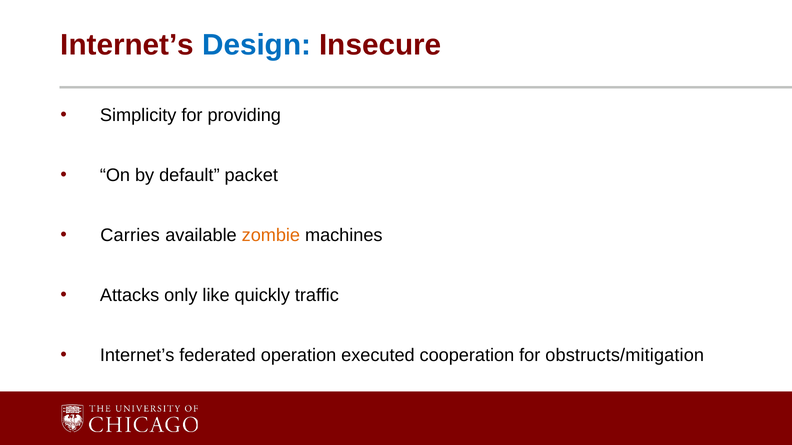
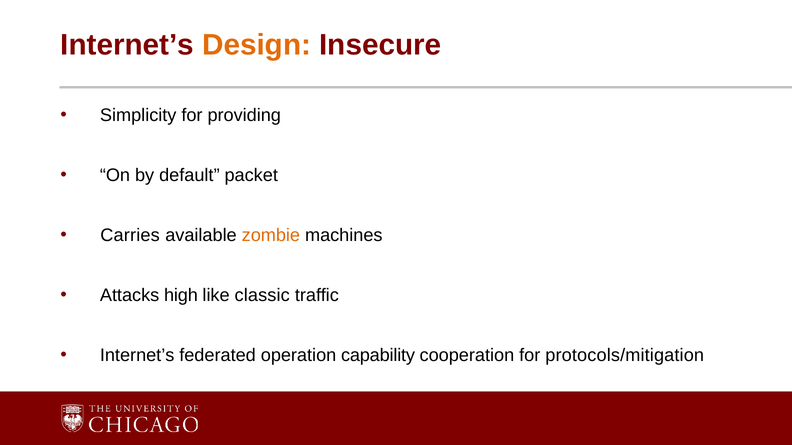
Design colour: blue -> orange
only: only -> high
quickly: quickly -> classic
executed: executed -> capability
obstructs/mitigation: obstructs/mitigation -> protocols/mitigation
